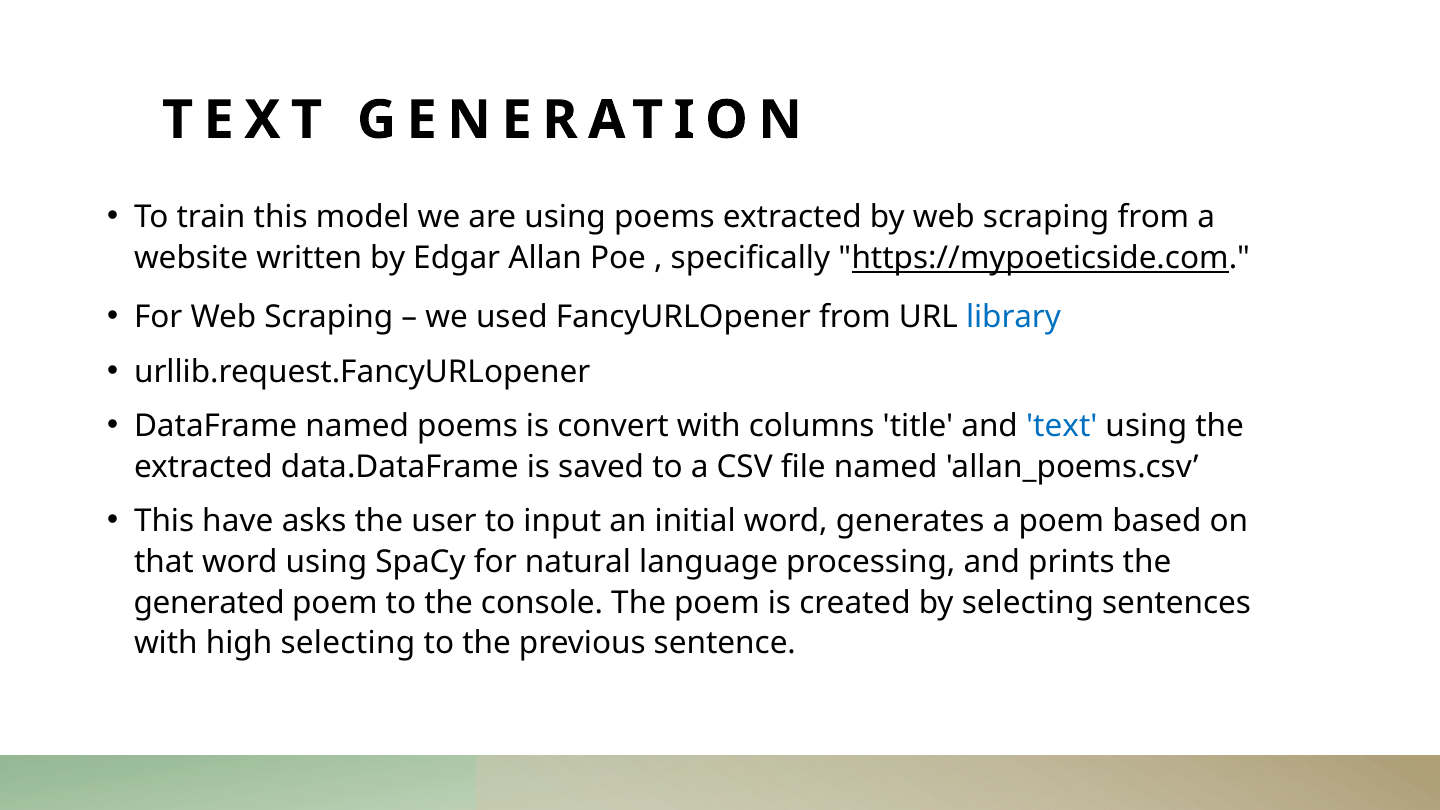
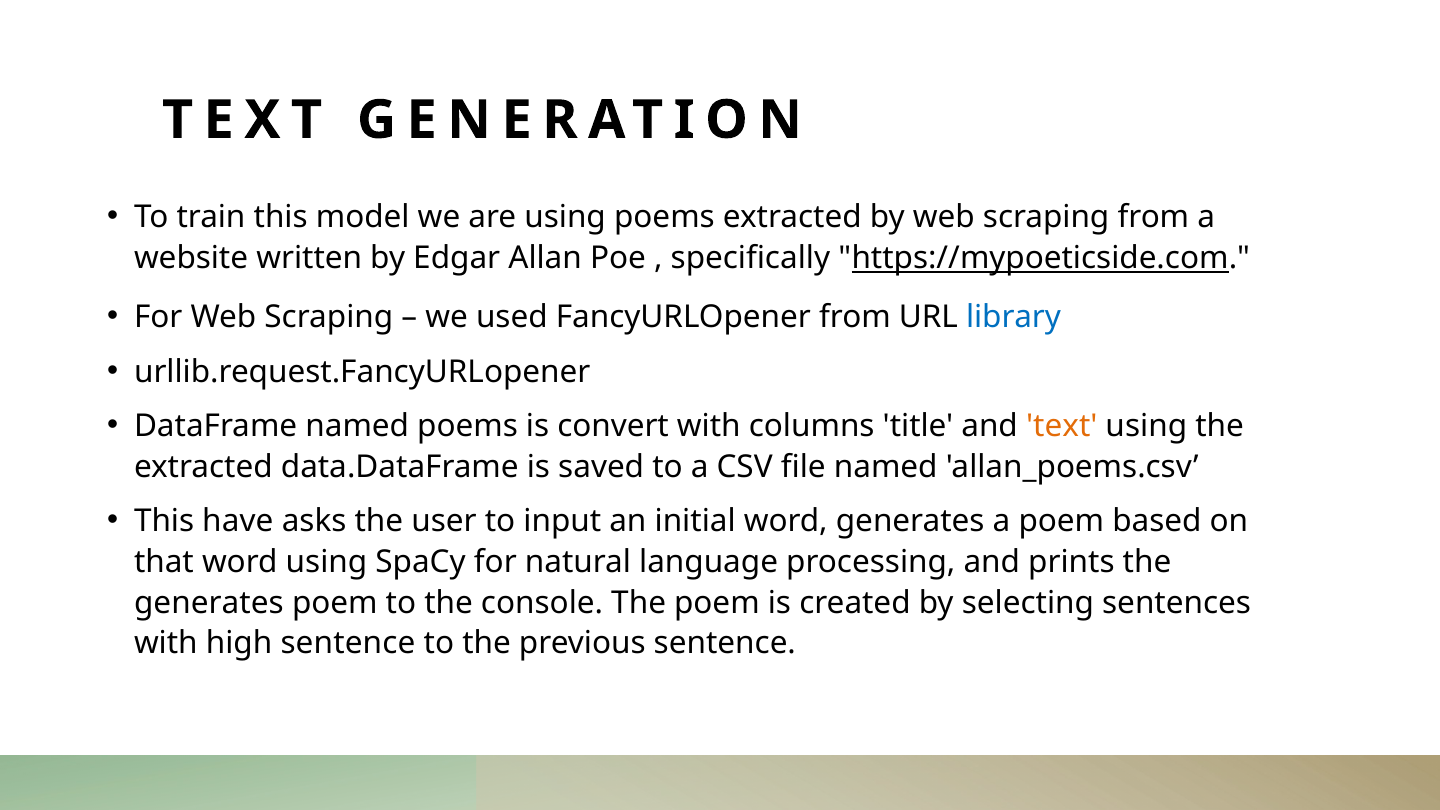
text at (1062, 426) colour: blue -> orange
generated at (209, 603): generated -> generates
high selecting: selecting -> sentence
